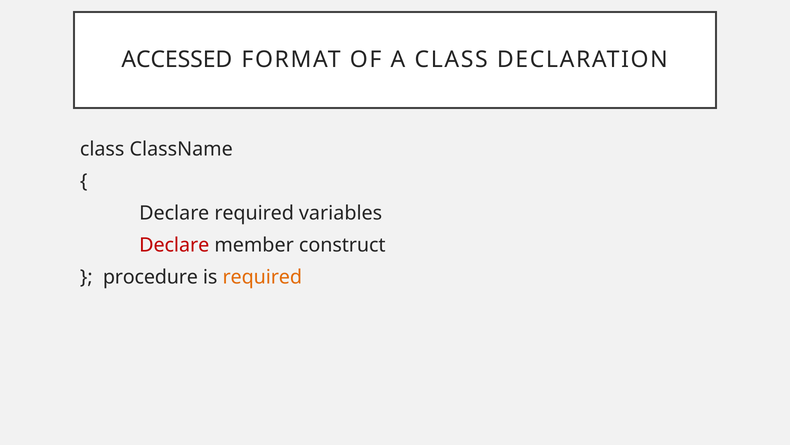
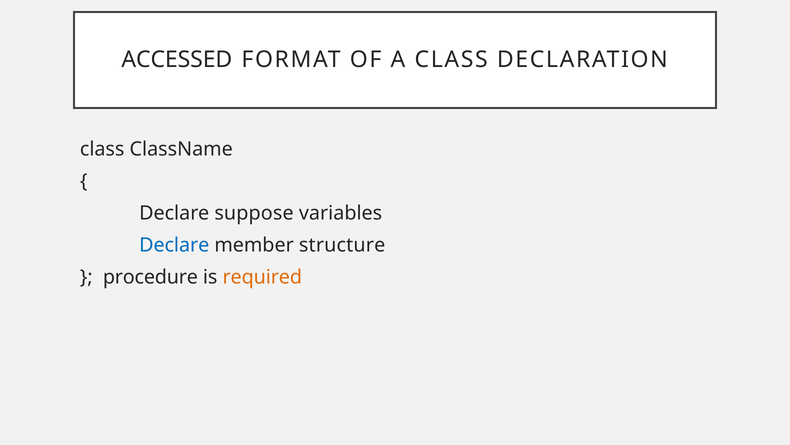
Declare required: required -> suppose
Declare at (174, 245) colour: red -> blue
construct: construct -> structure
